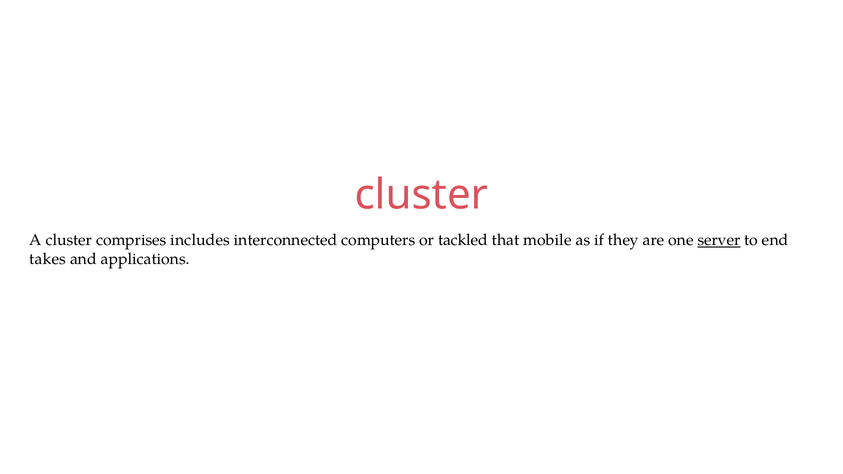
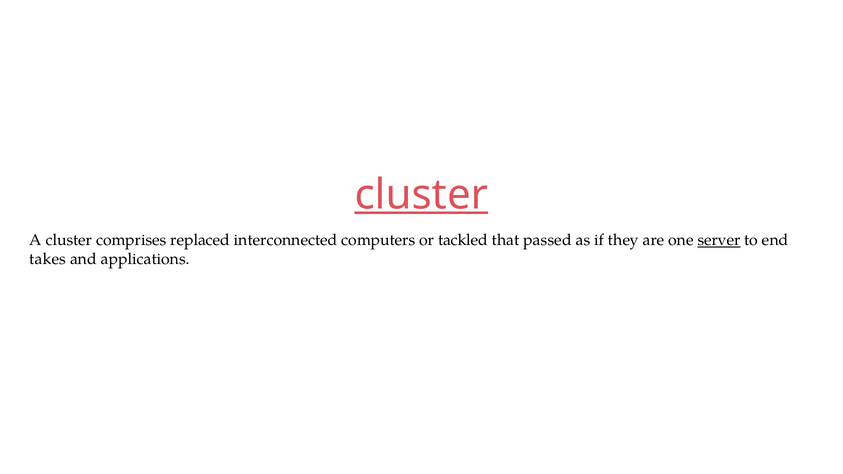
cluster at (421, 195) underline: none -> present
includes: includes -> replaced
mobile: mobile -> passed
